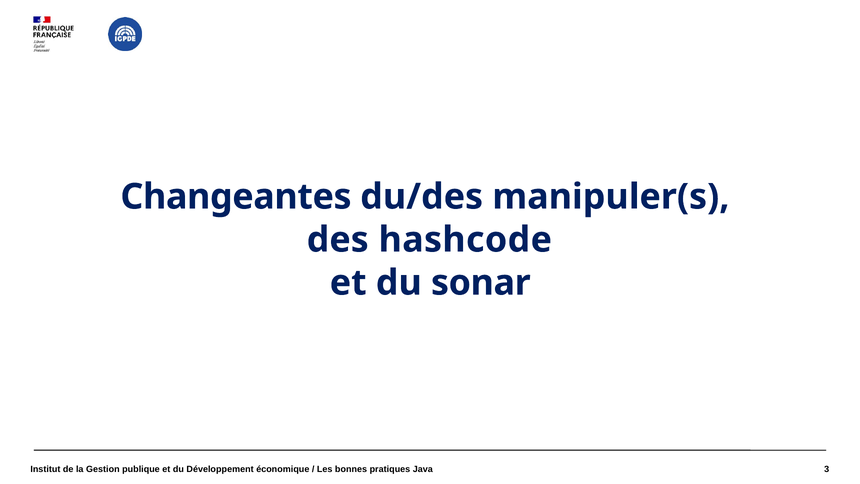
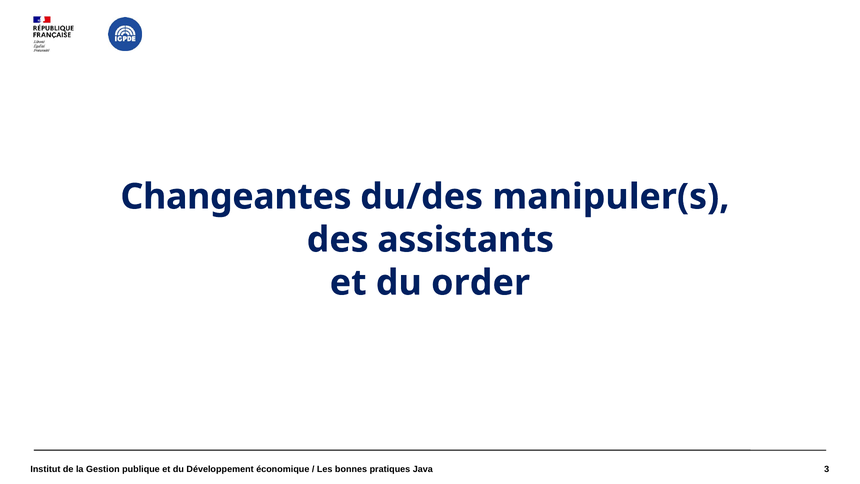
hashcode: hashcode -> assistants
sonar: sonar -> order
